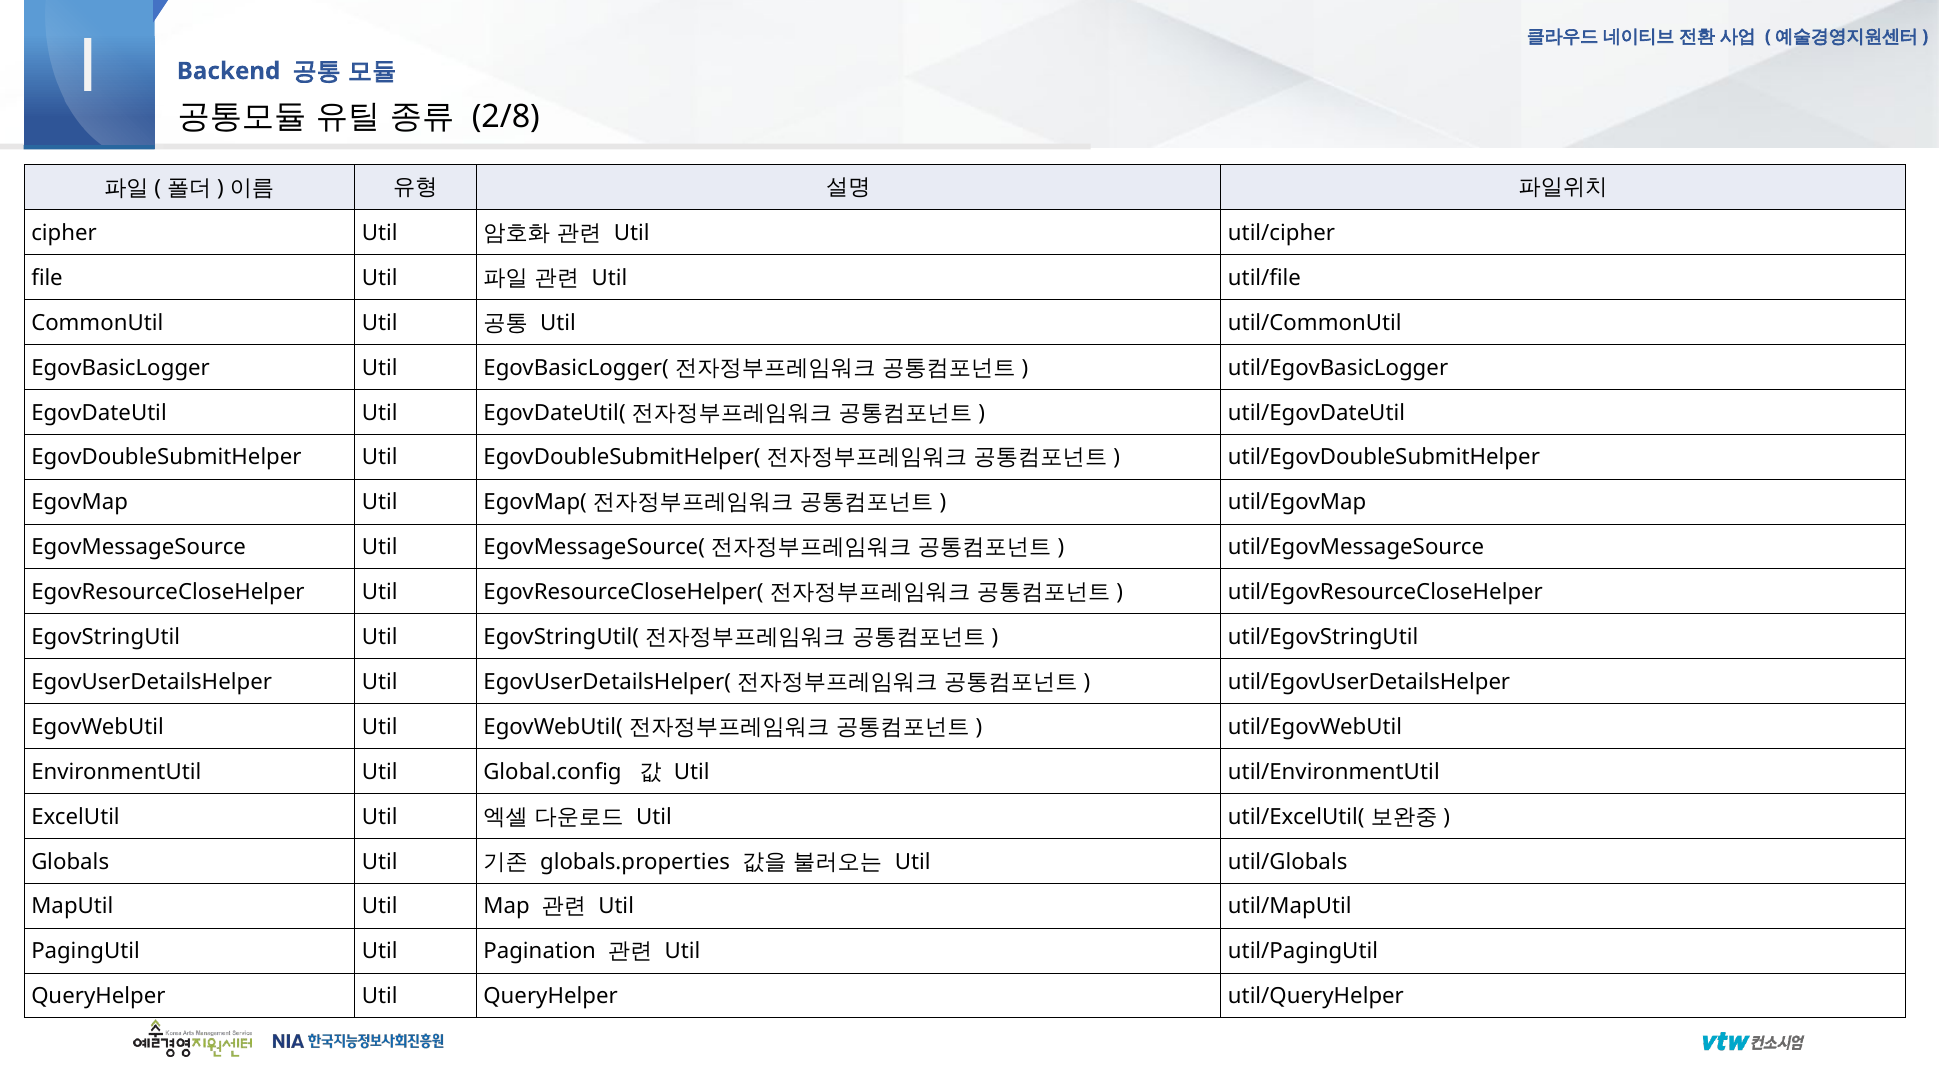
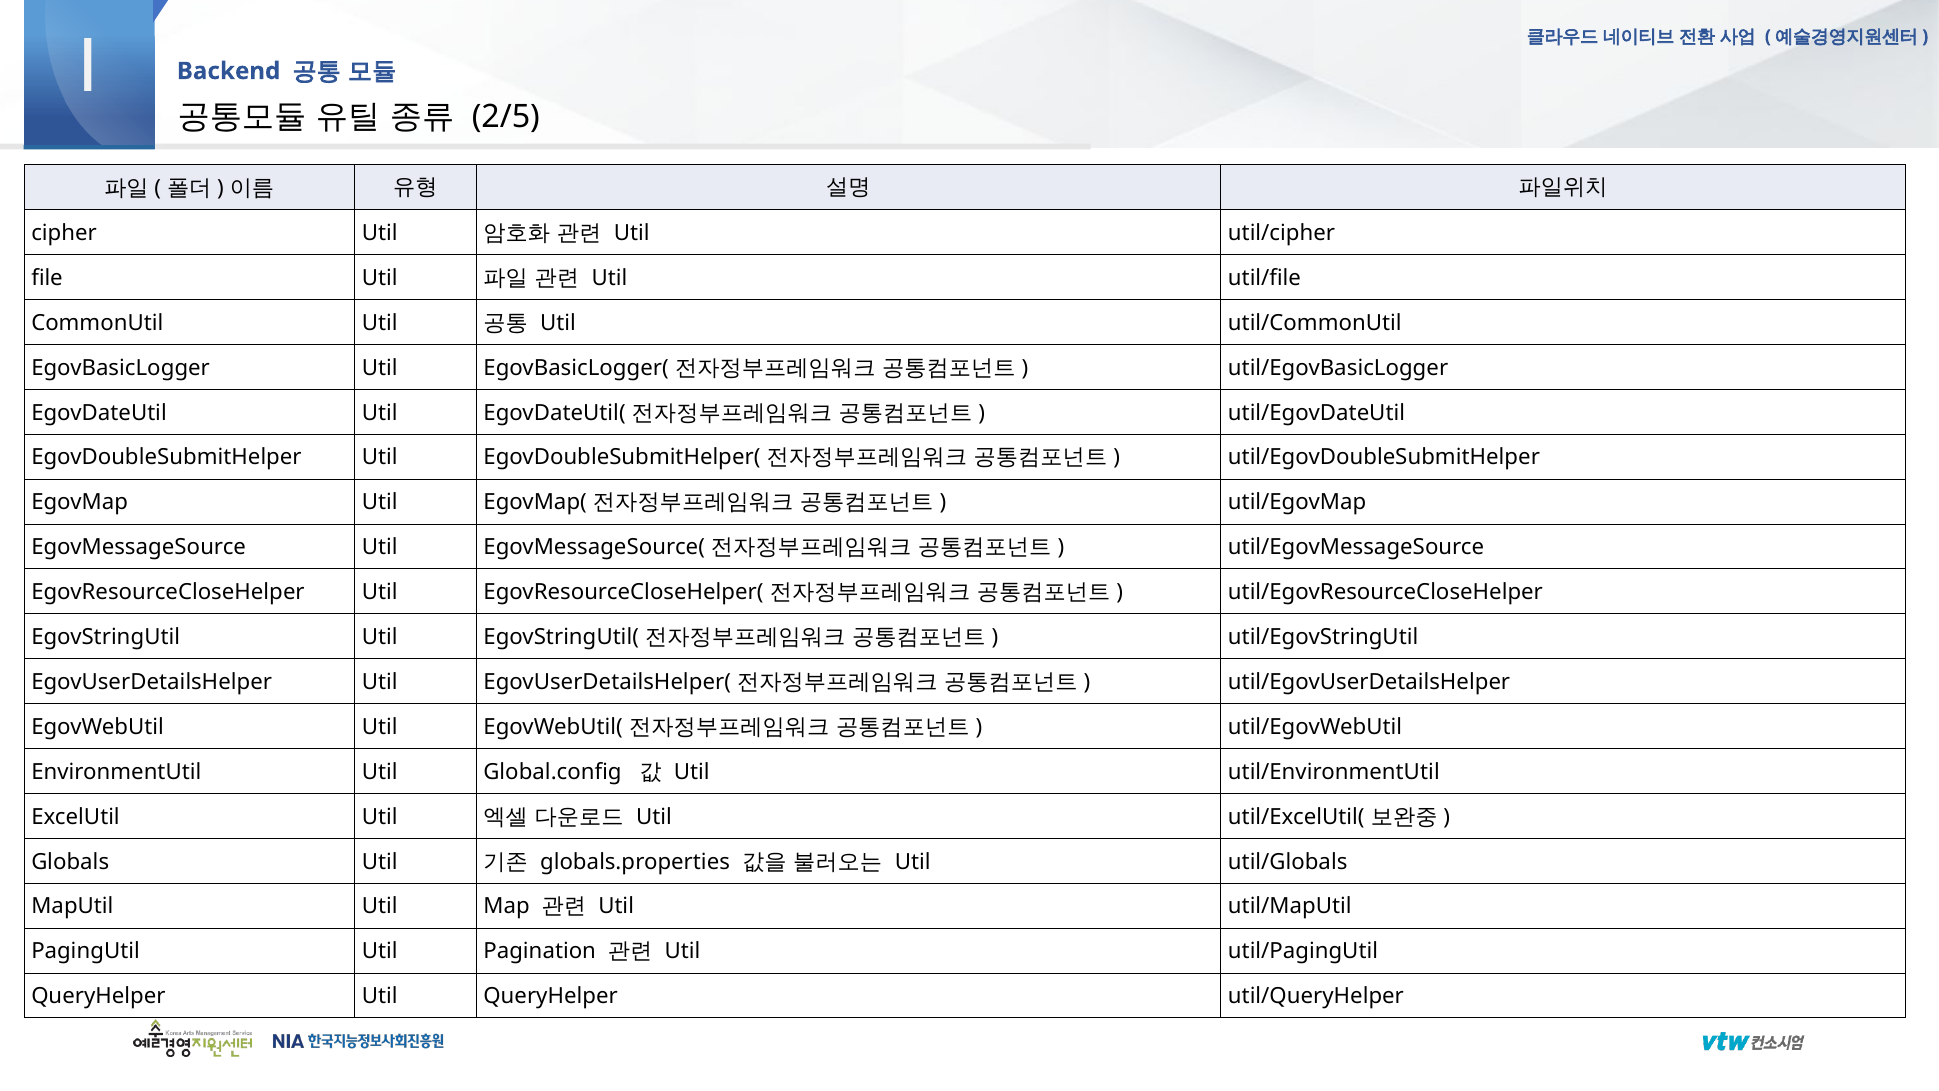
2/8: 2/8 -> 2/5
